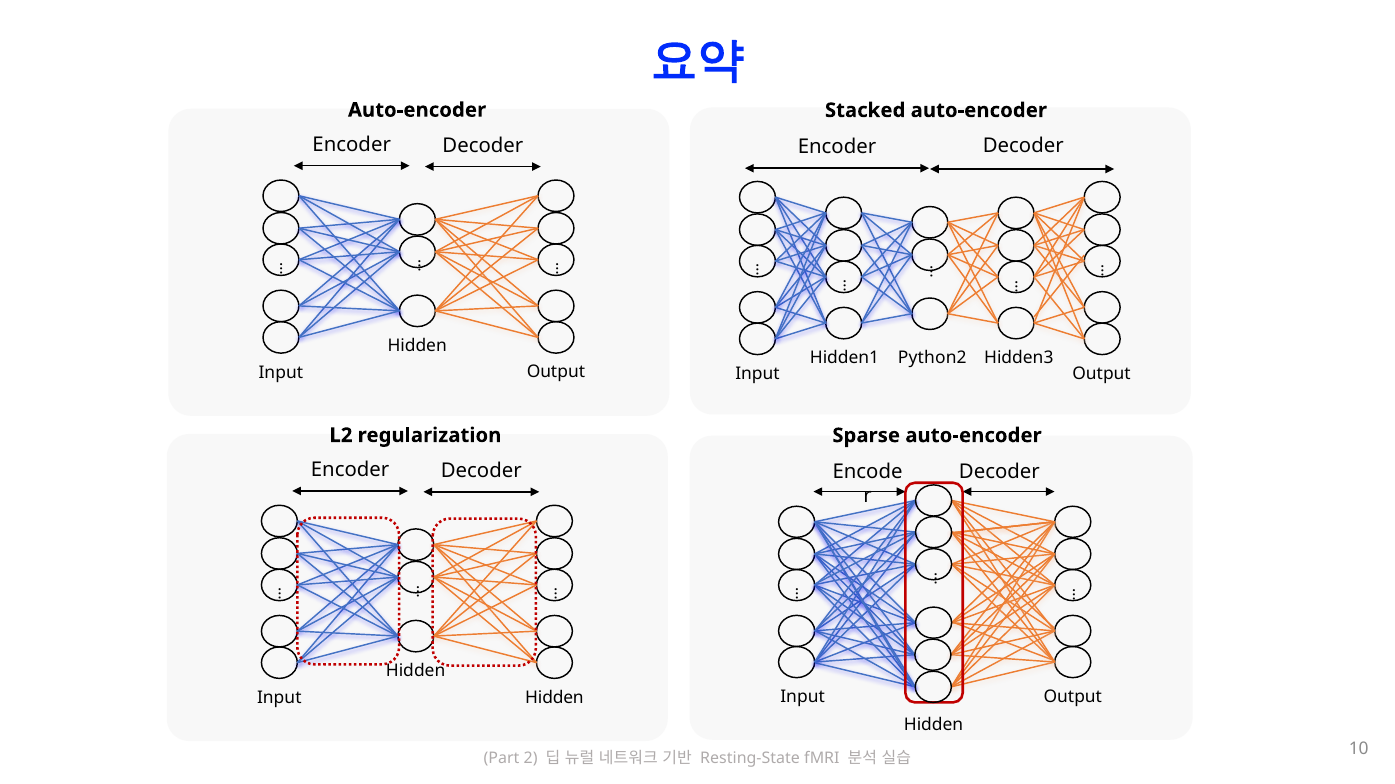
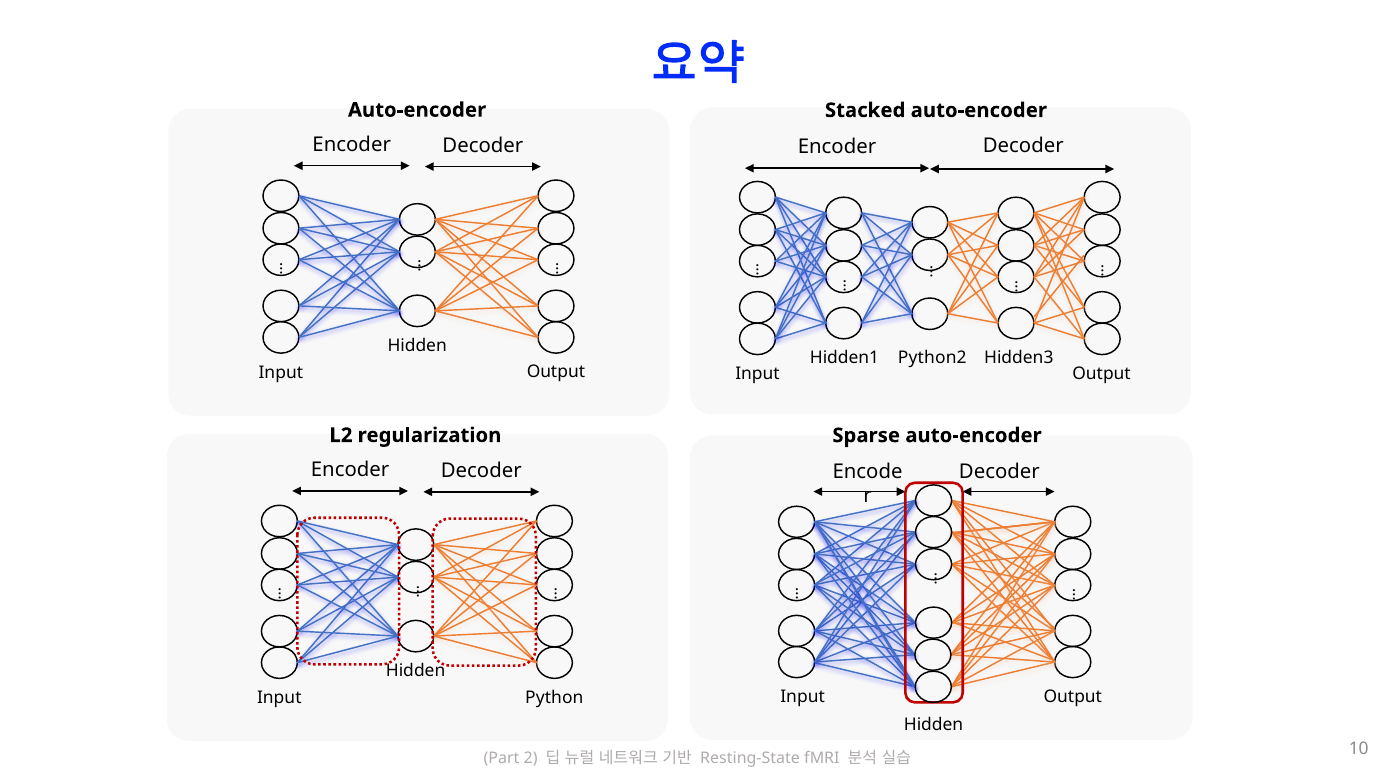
Input Hidden: Hidden -> Python
